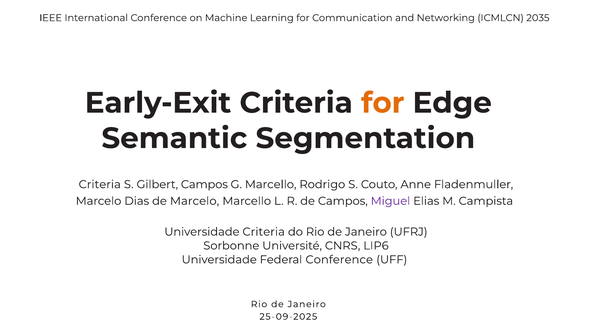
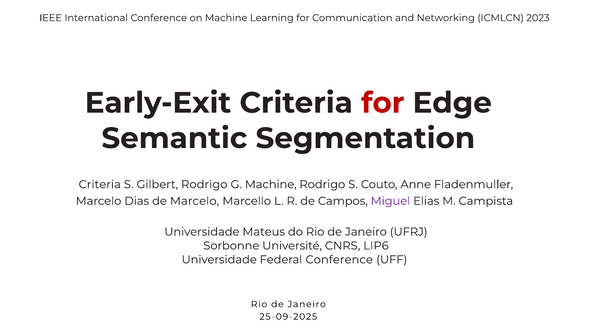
2035: 2035 -> 2023
for at (383, 103) colour: orange -> red
Gilbert Campos: Campos -> Rodrigo
G Marcello: Marcello -> Machine
Universidade Criteria: Criteria -> Mateus
